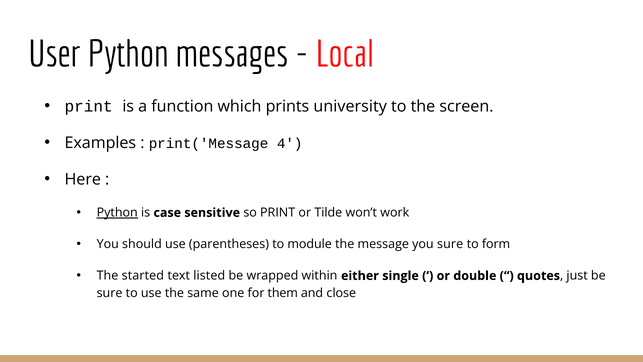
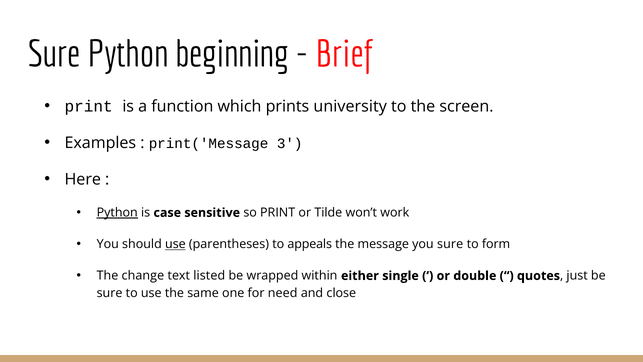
User at (55, 54): User -> Sure
messages: messages -> beginning
Local: Local -> Brief
4: 4 -> 3
use at (175, 244) underline: none -> present
module: module -> appeals
started: started -> change
them: them -> need
